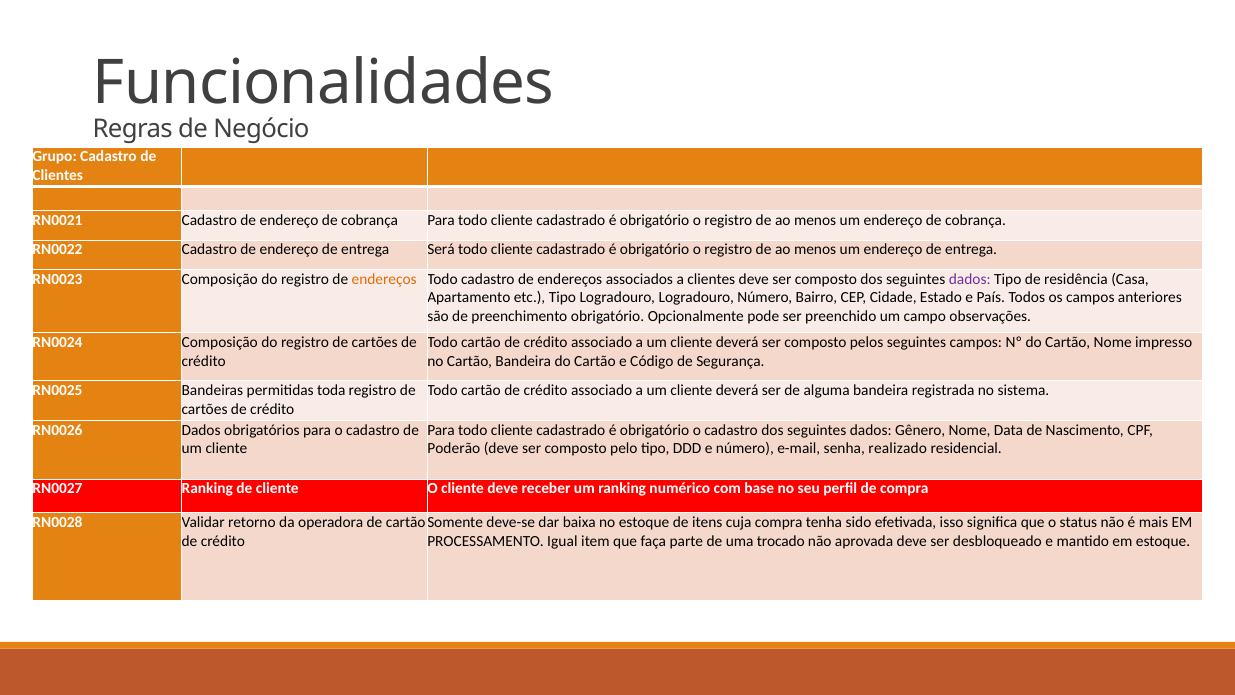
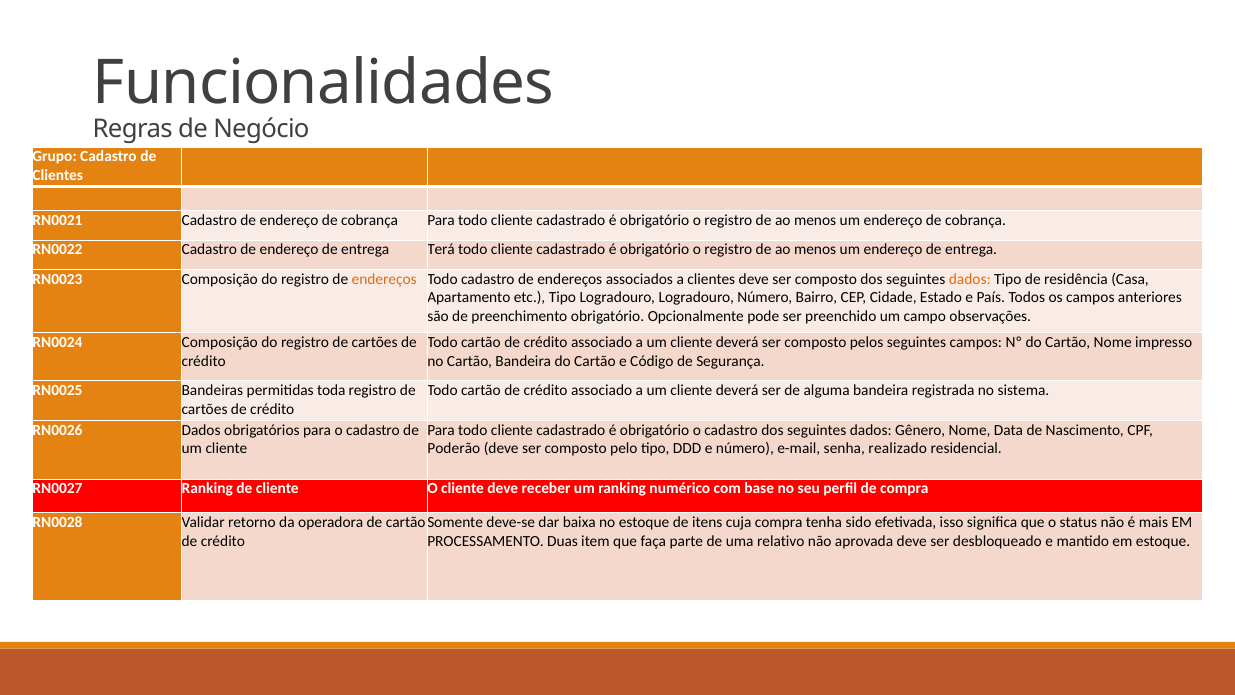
Será: Será -> Terá
dados at (970, 279) colour: purple -> orange
Igual: Igual -> Duas
trocado: trocado -> relativo
